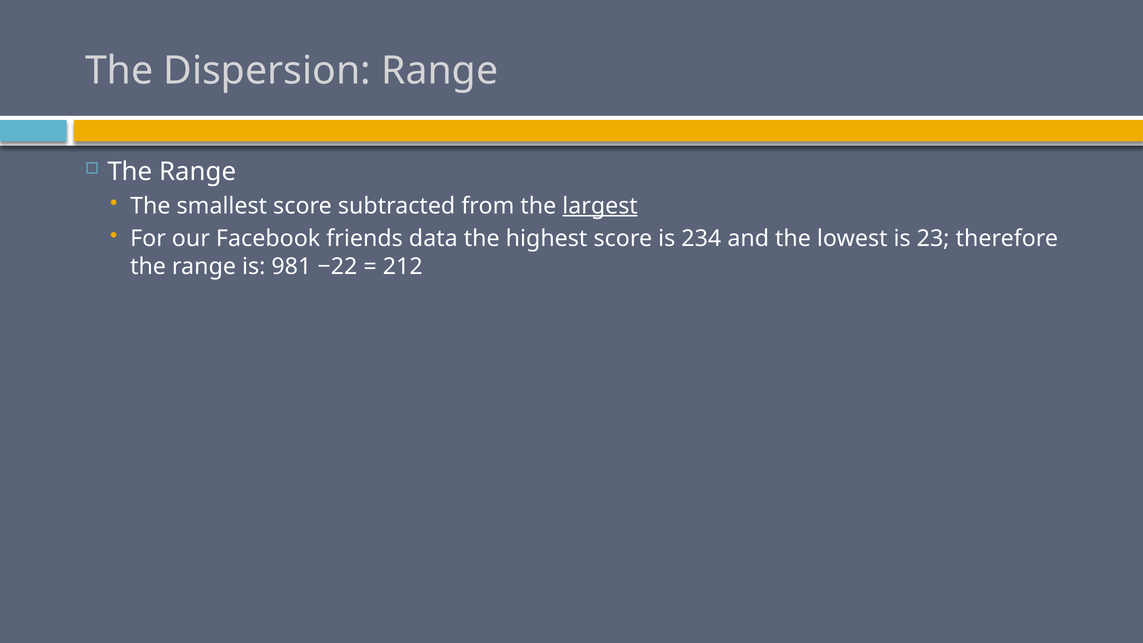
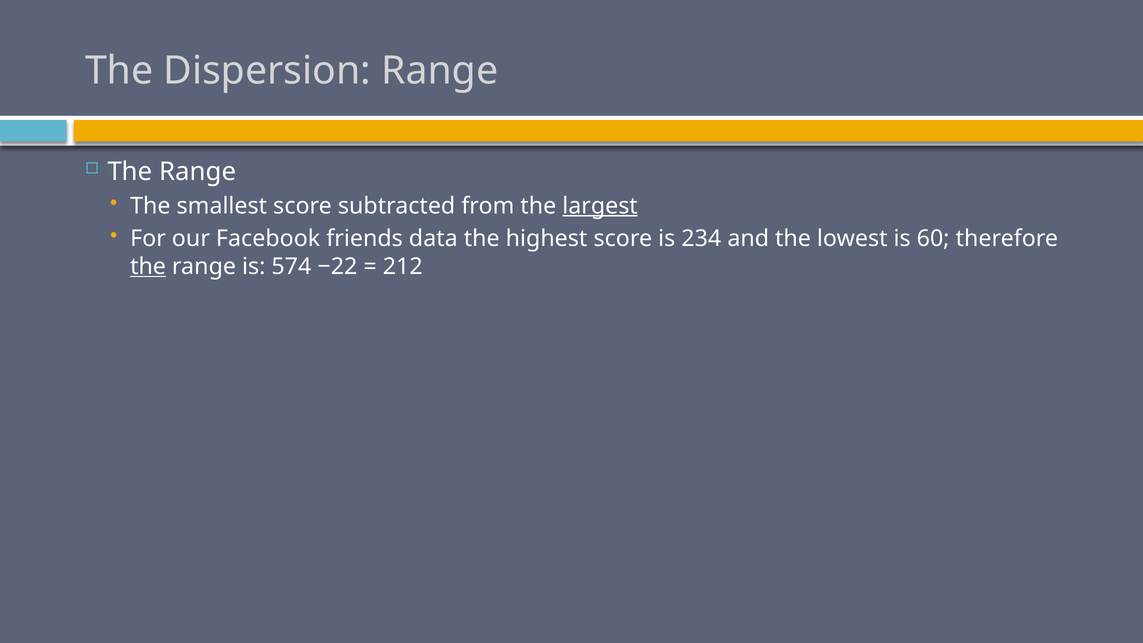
23: 23 -> 60
the at (148, 267) underline: none -> present
981: 981 -> 574
